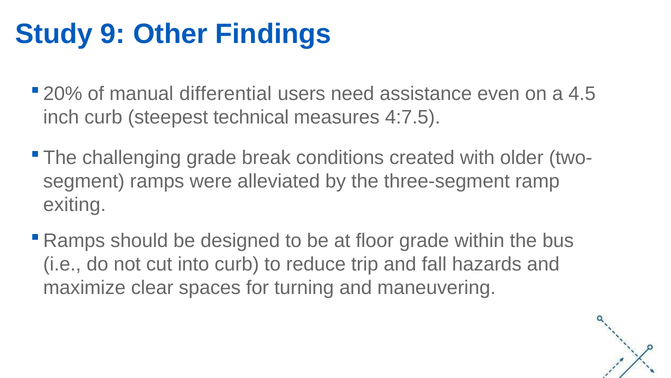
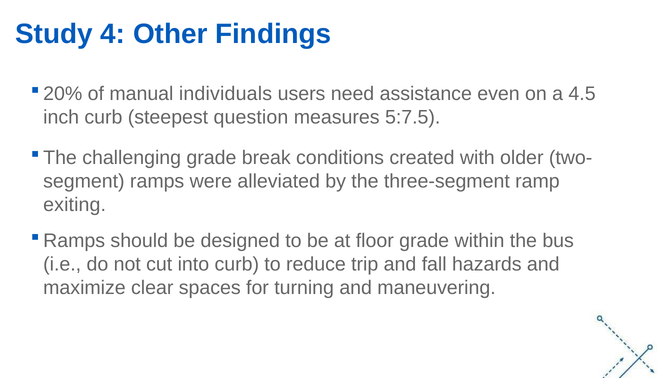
9: 9 -> 4
differential: differential -> individuals
technical: technical -> question
4:7.5: 4:7.5 -> 5:7.5
